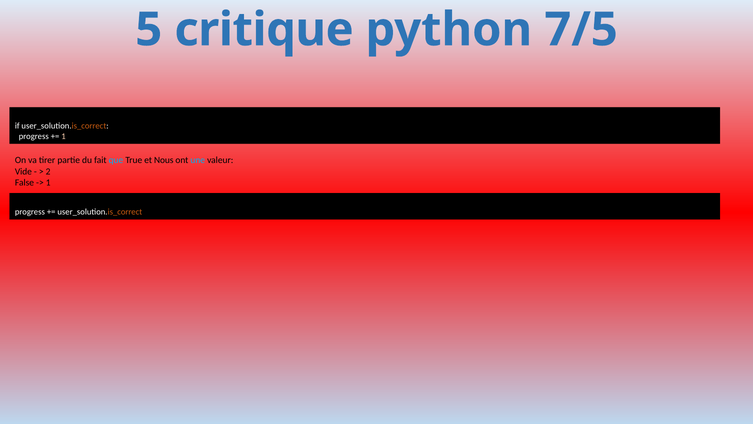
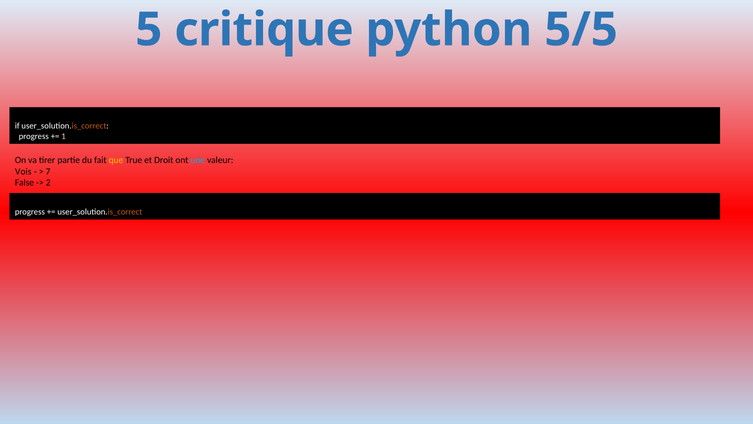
7/5: 7/5 -> 5/5
que colour: light blue -> yellow
Nous: Nous -> Droit
Vide: Vide -> Vois
2: 2 -> 7
1 at (48, 183): 1 -> 2
